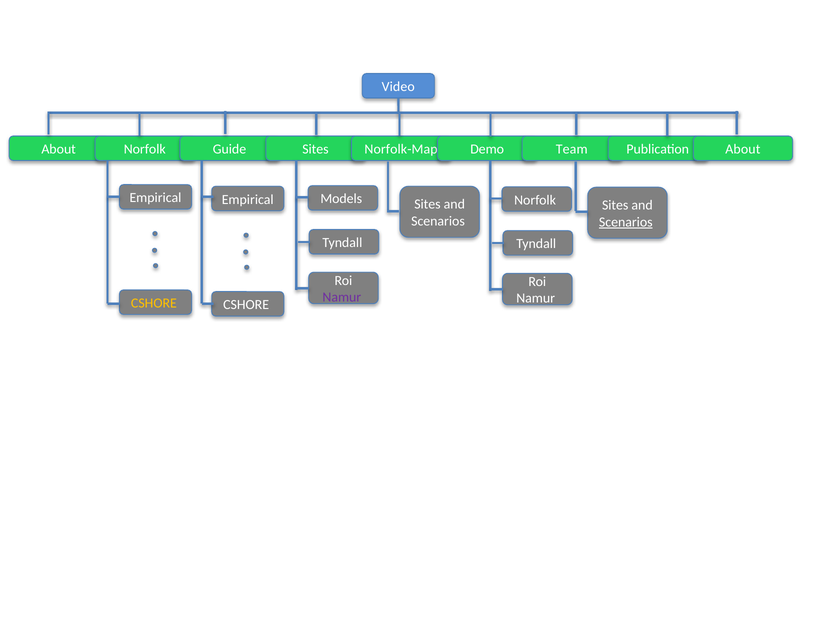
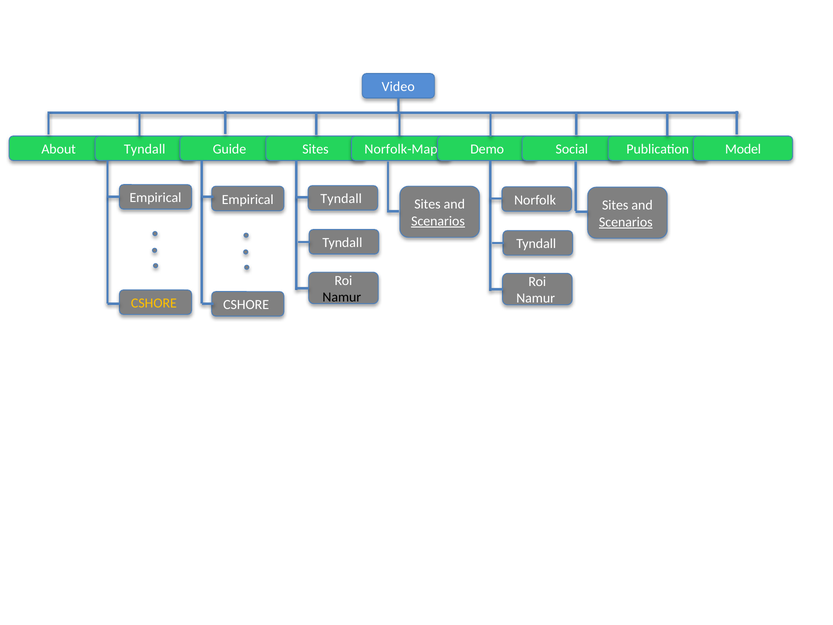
About Norfolk: Norfolk -> Tyndall
Team: Team -> Social
Publication About: About -> Model
Models at (341, 199): Models -> Tyndall
Scenarios at (438, 221) underline: none -> present
Namur at (342, 297) colour: purple -> black
